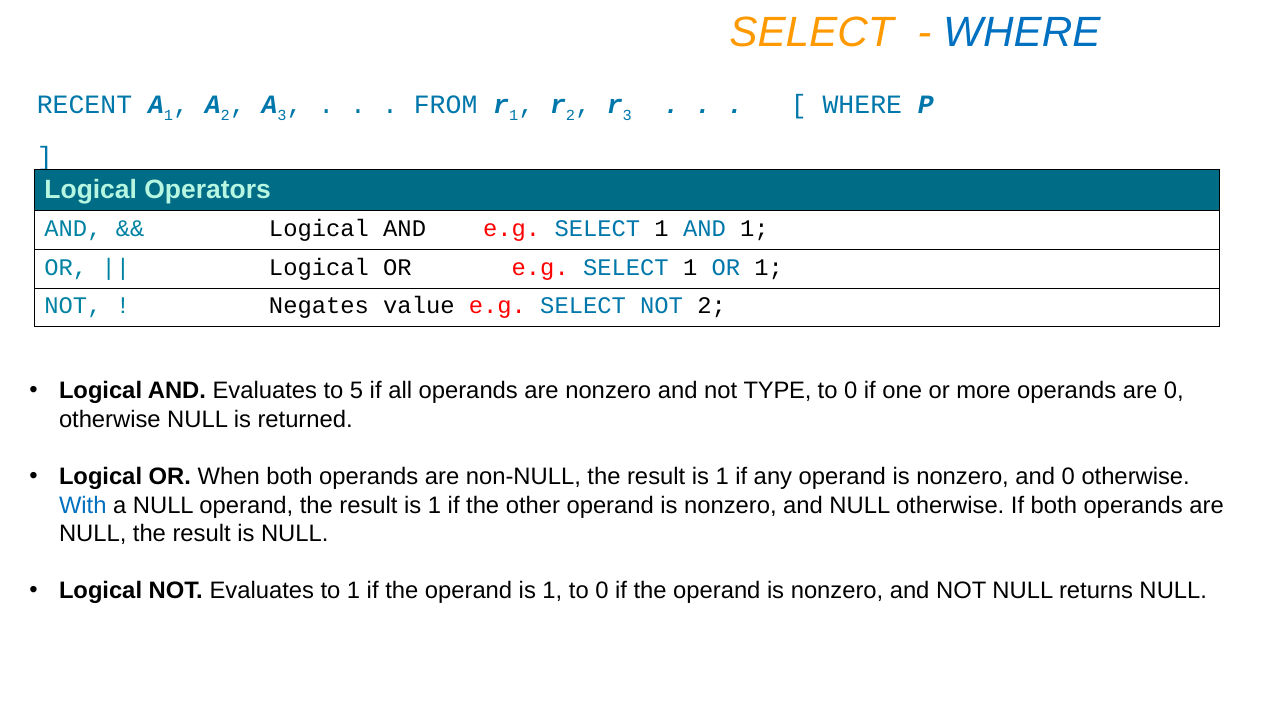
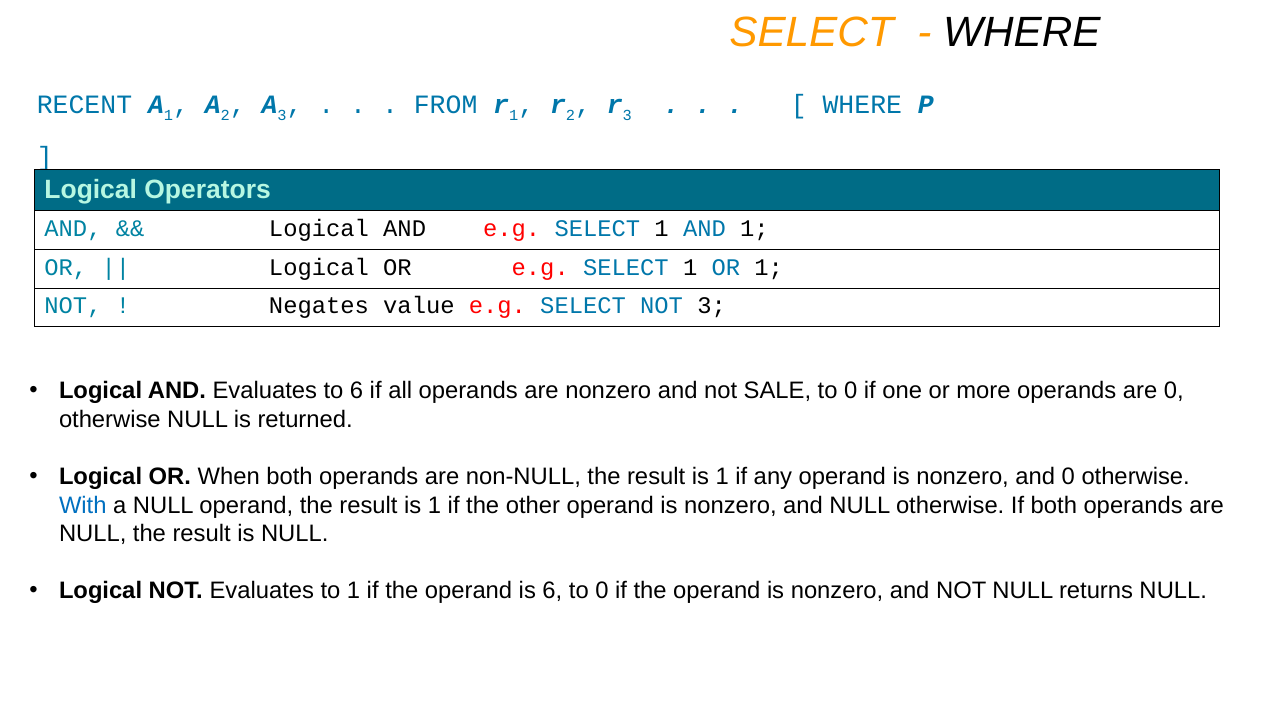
WHERE at (1022, 33) colour: blue -> black
NOT 2: 2 -> 3
to 5: 5 -> 6
TYPE: TYPE -> SALE
operand is 1: 1 -> 6
